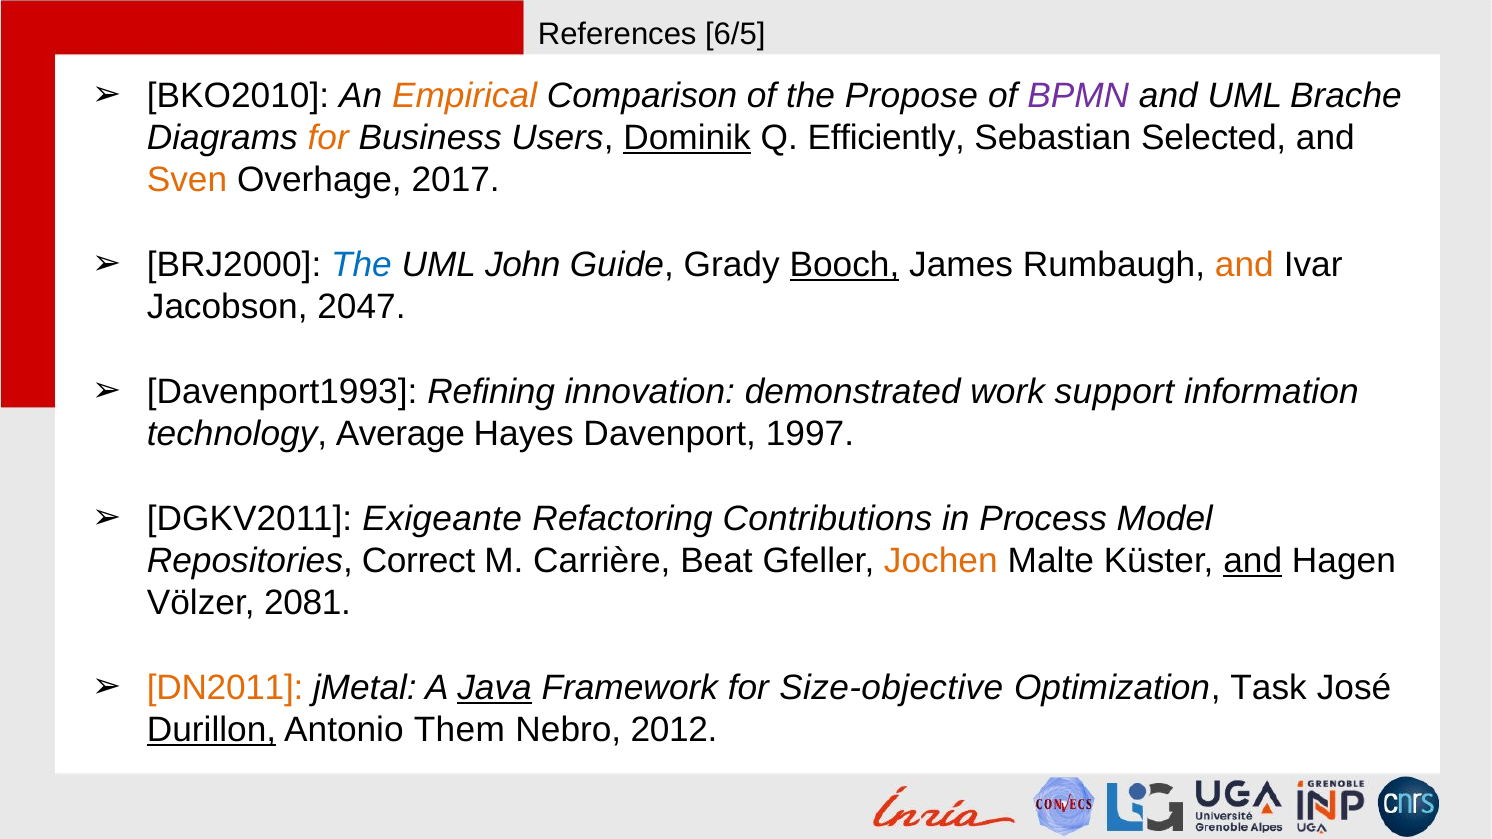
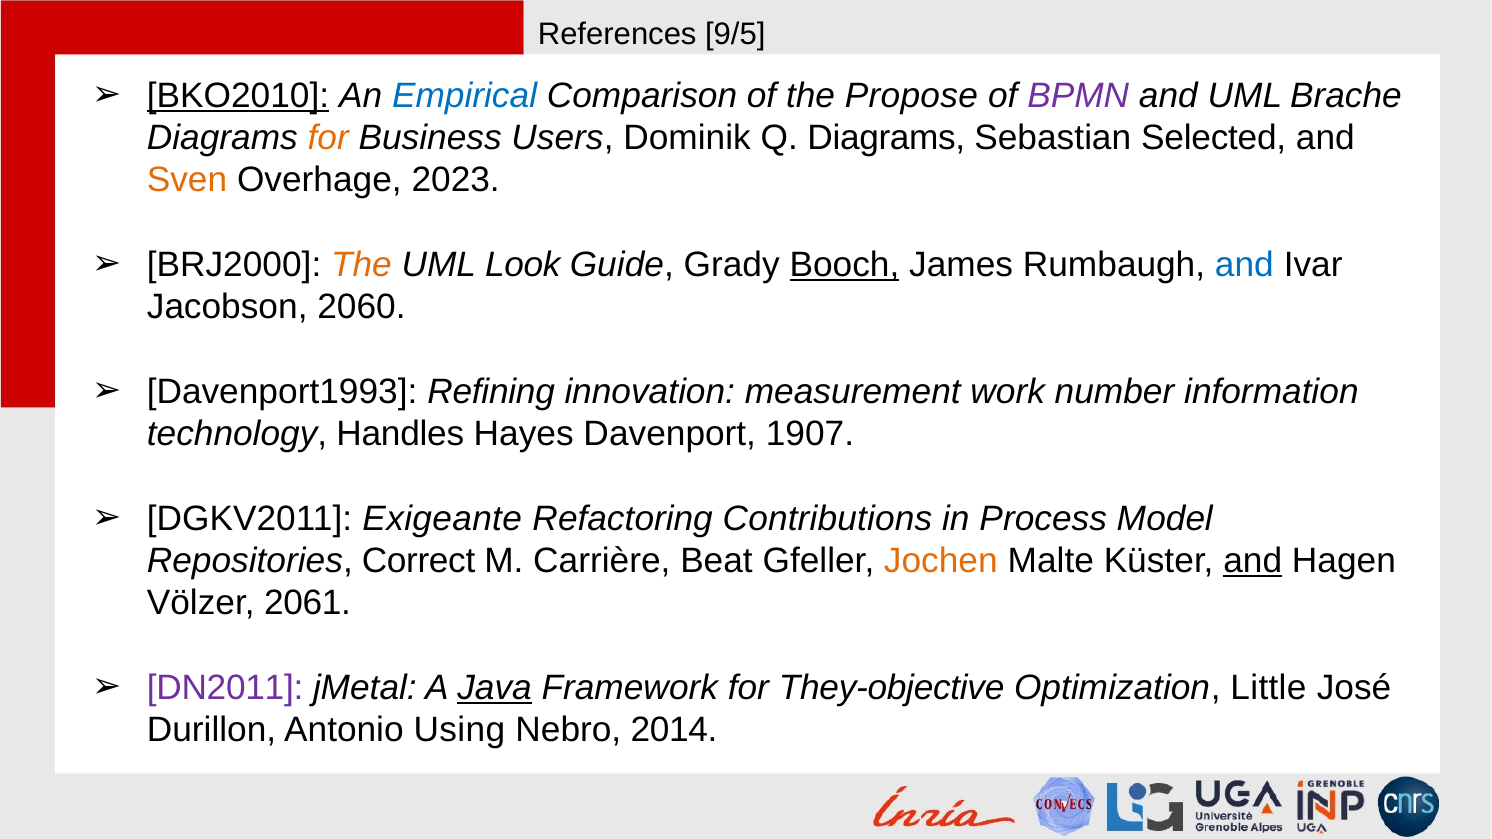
6/5: 6/5 -> 9/5
BKO2010 underline: none -> present
Empirical colour: orange -> blue
Dominik underline: present -> none
Q Efficiently: Efficiently -> Diagrams
2017: 2017 -> 2023
The at (362, 265) colour: blue -> orange
John: John -> Look
and at (1244, 265) colour: orange -> blue
2047: 2047 -> 2060
demonstrated: demonstrated -> measurement
support: support -> number
Average: Average -> Handles
1997: 1997 -> 1907
2081: 2081 -> 2061
DN2011 colour: orange -> purple
Size-objective: Size-objective -> They-objective
Task: Task -> Little
Durillon underline: present -> none
Them: Them -> Using
2012: 2012 -> 2014
